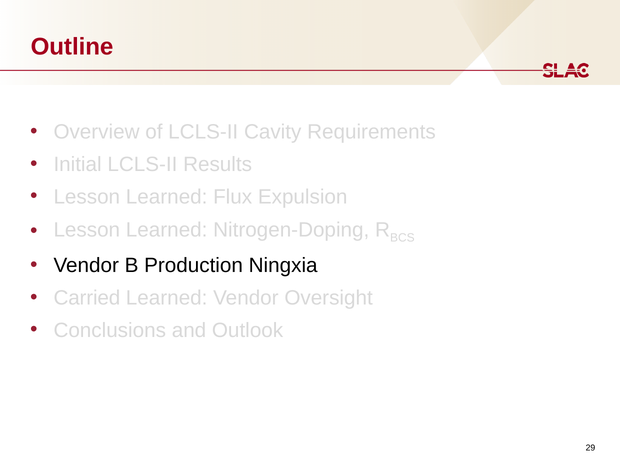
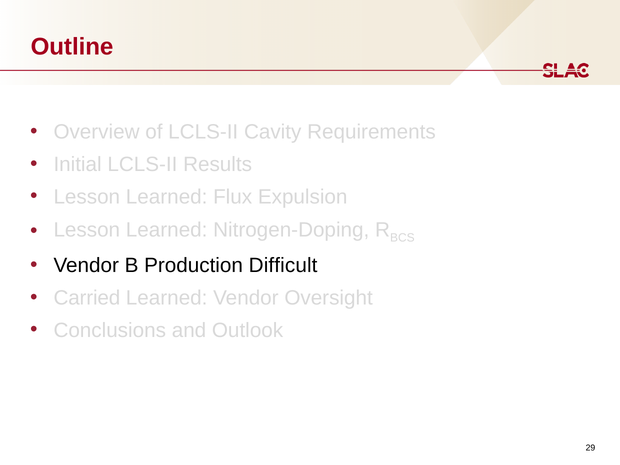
Ningxia: Ningxia -> Difficult
